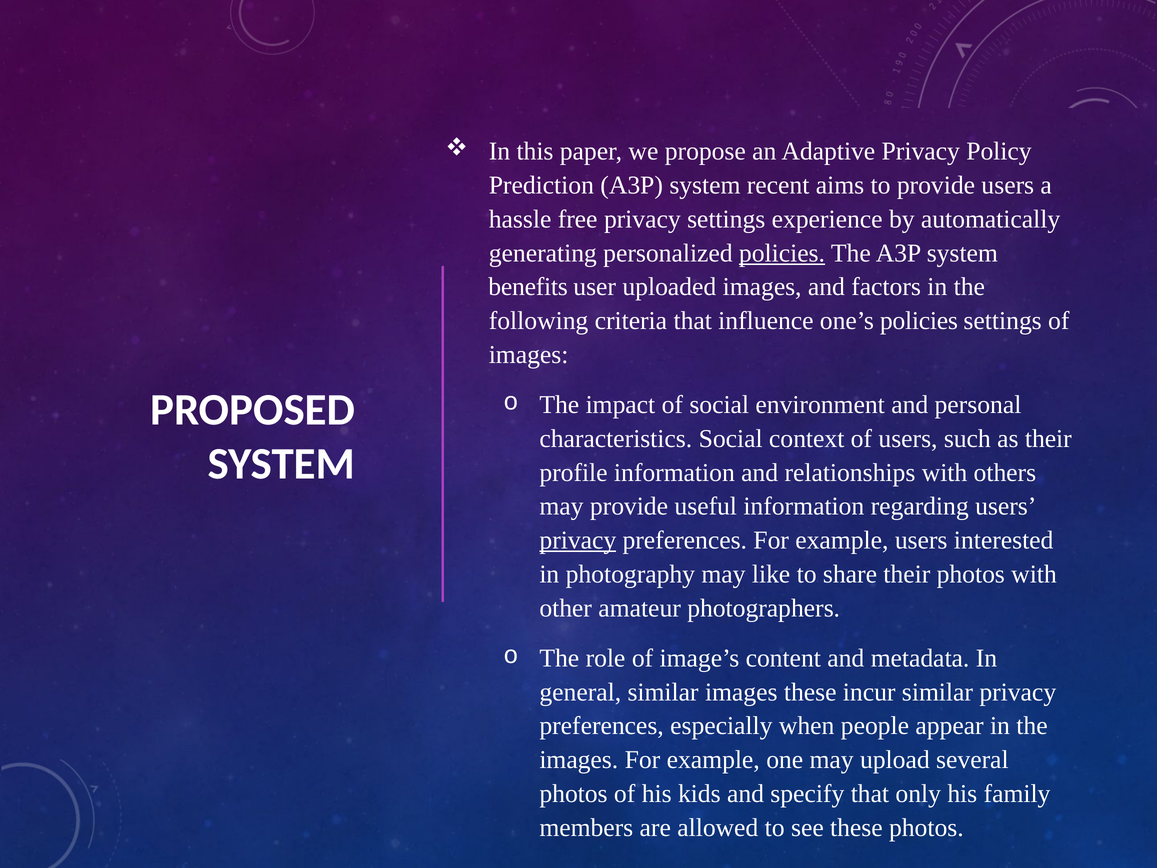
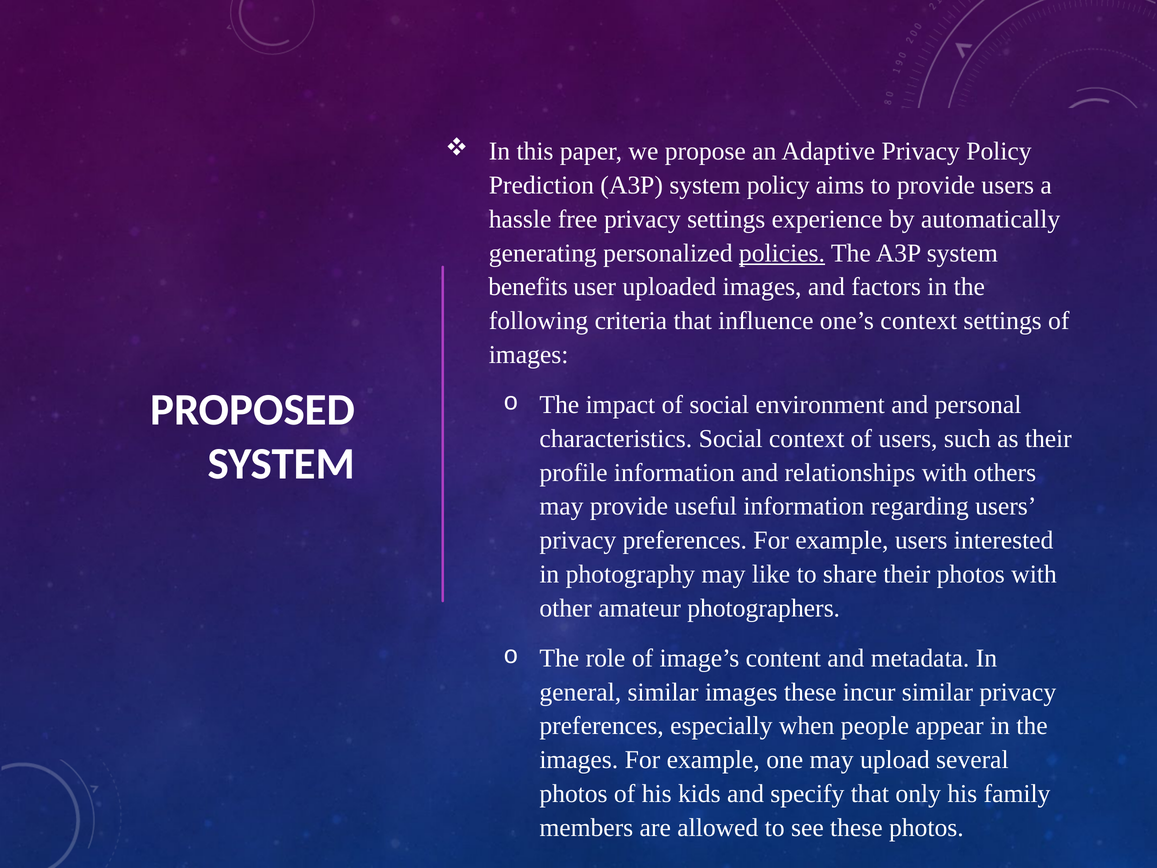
system recent: recent -> policy
one’s policies: policies -> context
privacy at (578, 540) underline: present -> none
